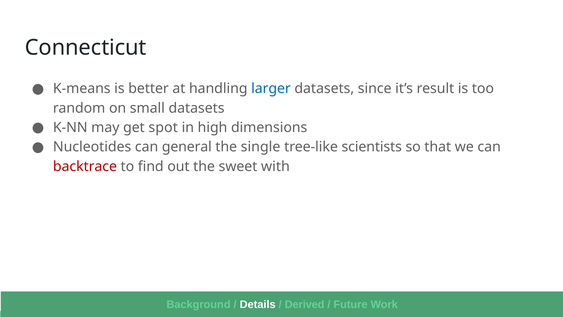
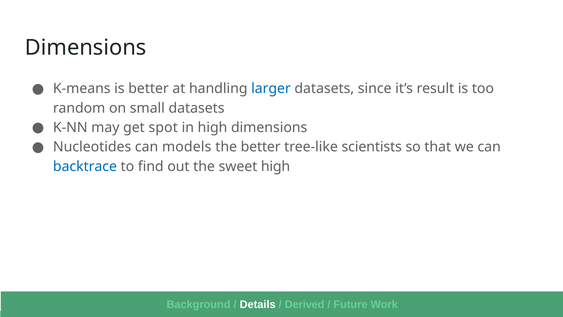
Connecticut at (86, 48): Connecticut -> Dimensions
general: general -> models
the single: single -> better
backtrace colour: red -> blue
sweet with: with -> high
